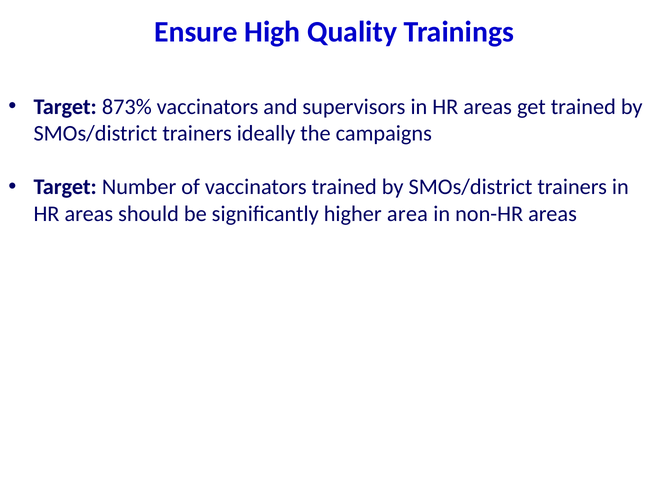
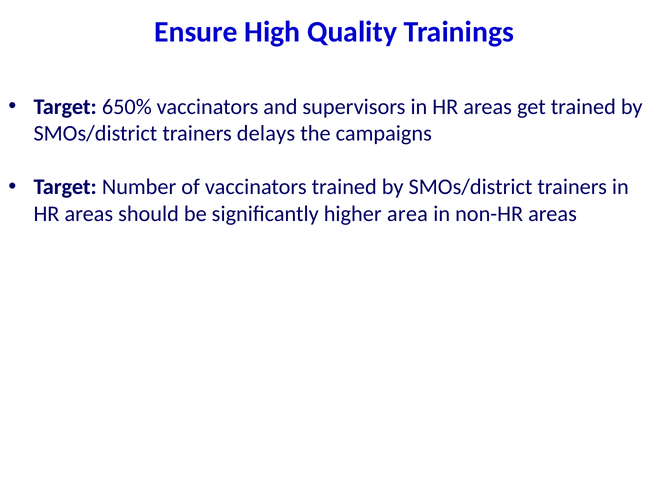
873%: 873% -> 650%
ideally: ideally -> delays
